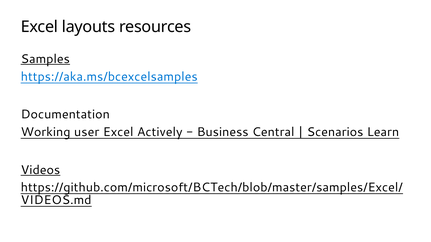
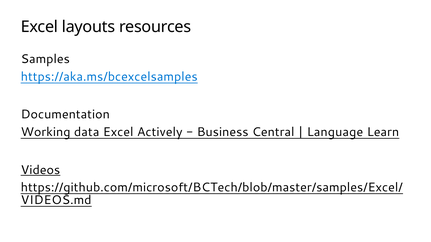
Samples underline: present -> none
user: user -> data
Scenarios: Scenarios -> Language
